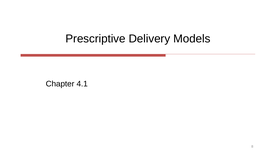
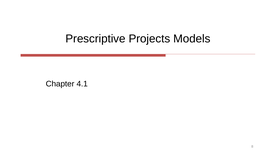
Delivery: Delivery -> Projects
